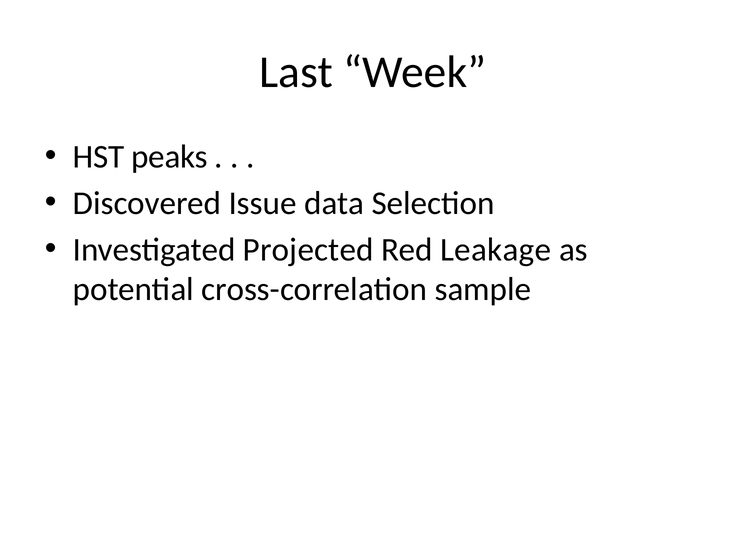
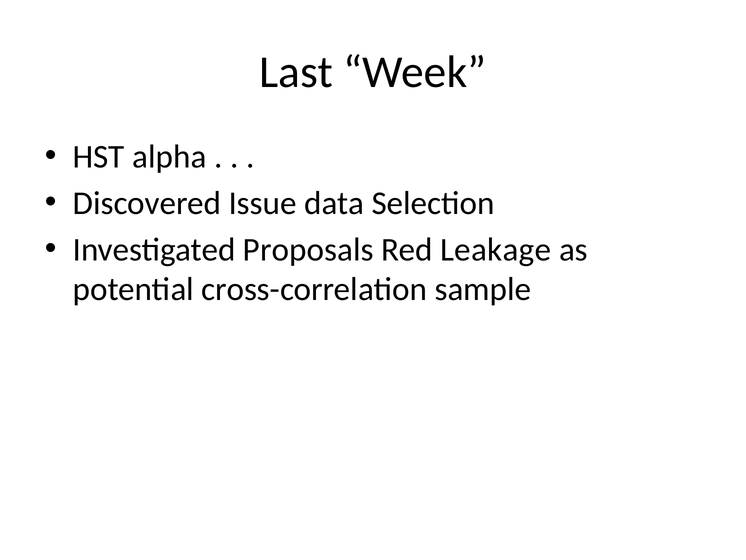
peaks: peaks -> alpha
Projected: Projected -> Proposals
